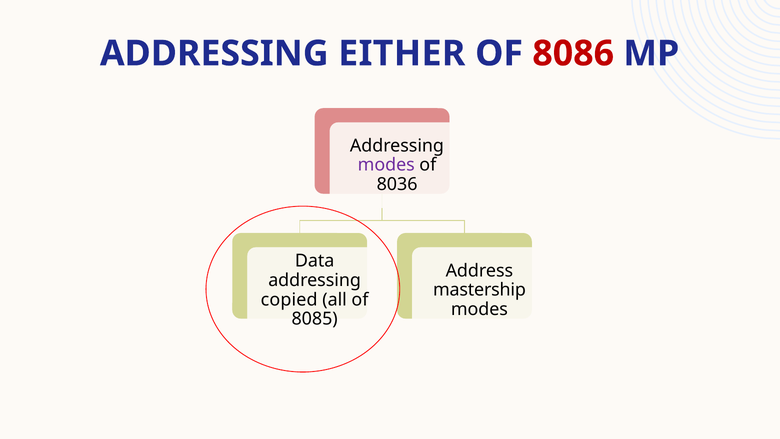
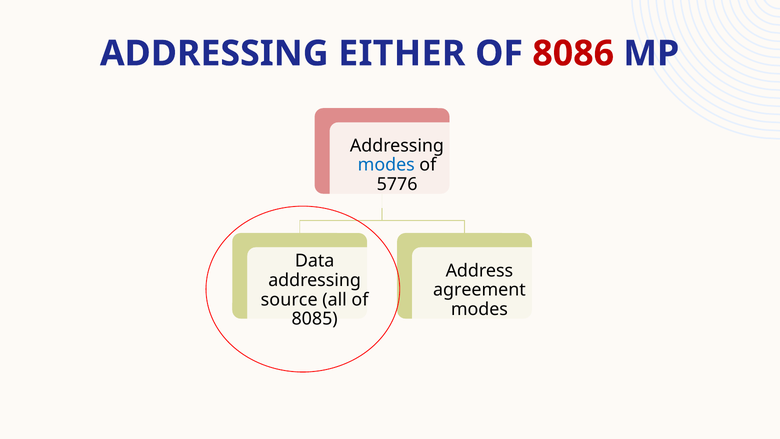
modes at (386, 165) colour: purple -> blue
8036: 8036 -> 5776
mastership: mastership -> agreement
copied: copied -> source
